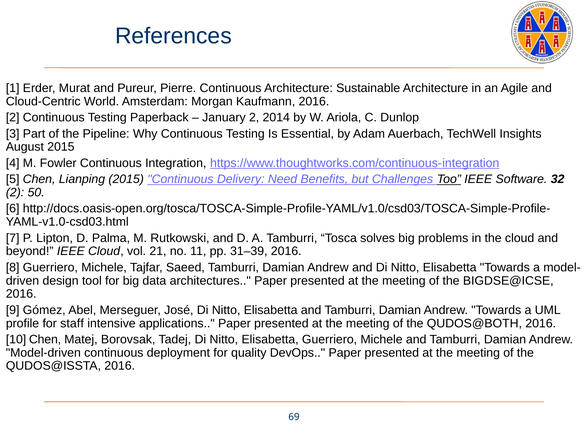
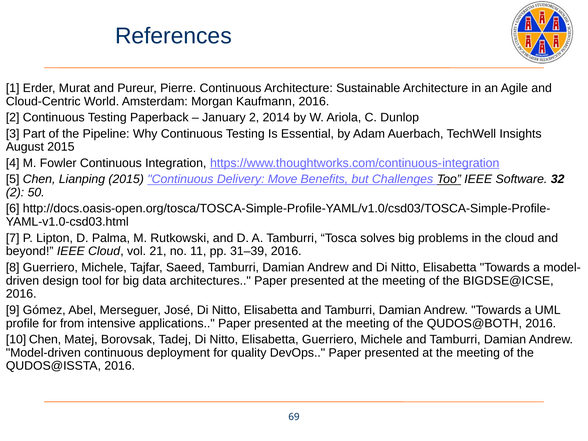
Need: Need -> Move
staff: staff -> from
